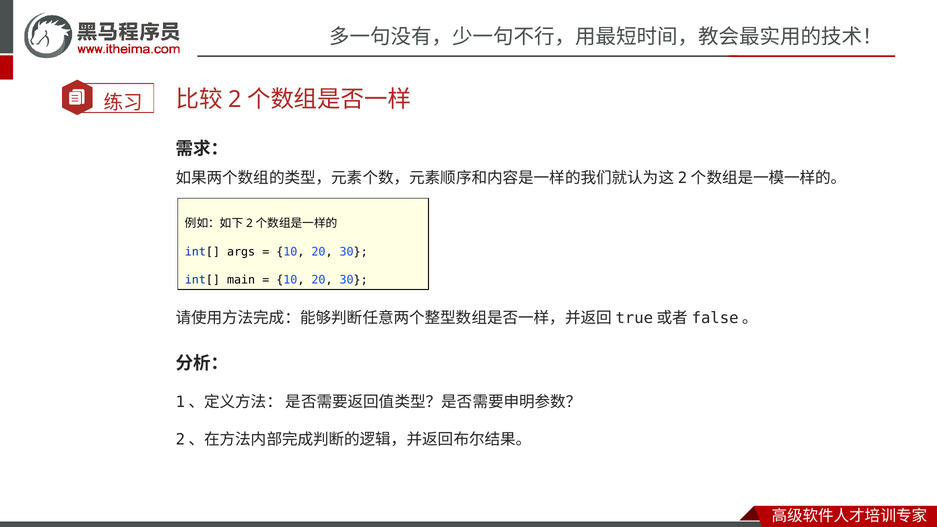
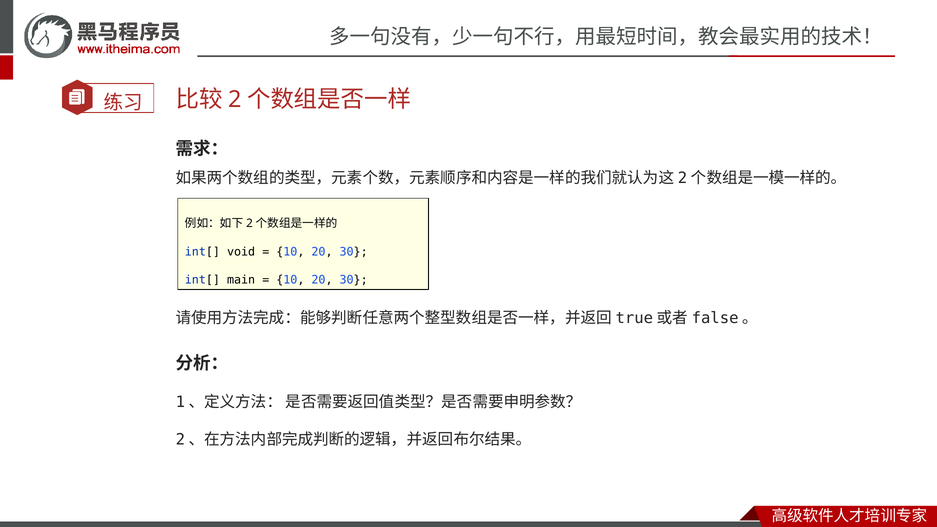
args: args -> void
